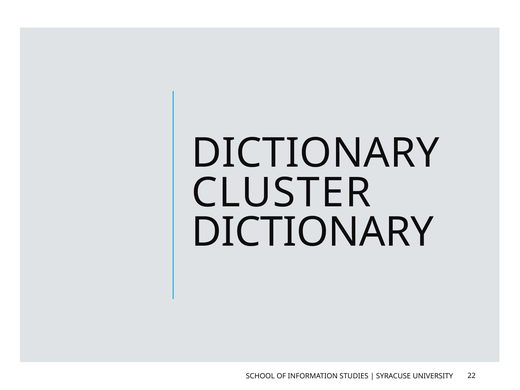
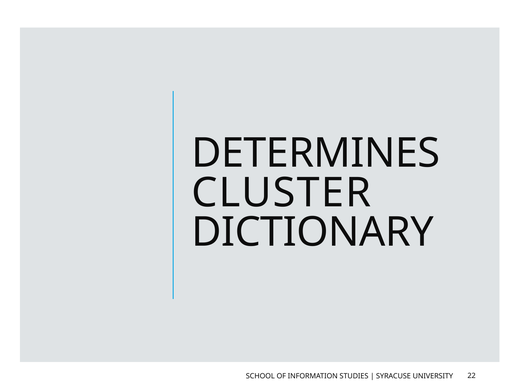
DICTIONARY at (315, 153): DICTIONARY -> DETERMINES
